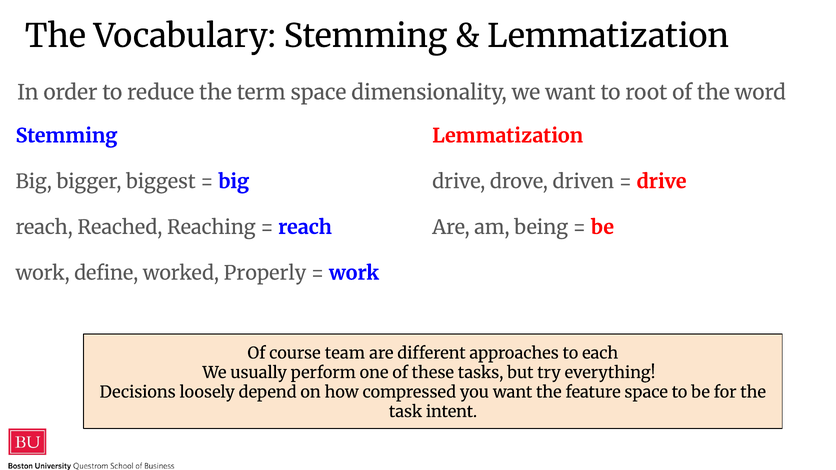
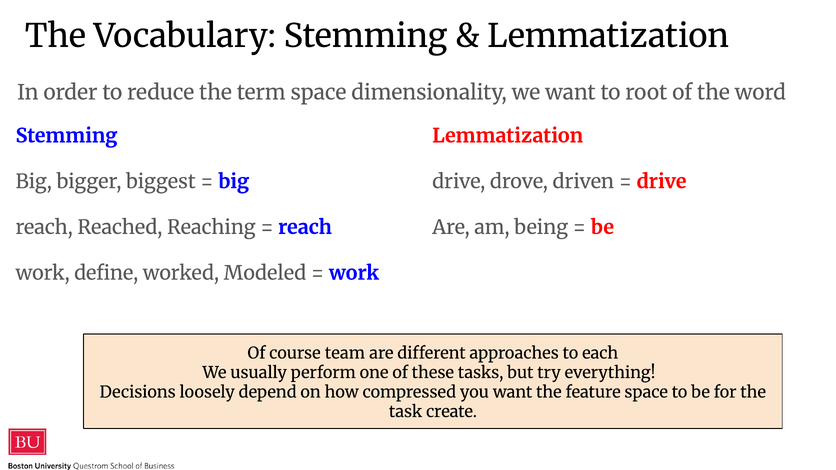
Properly: Properly -> Modeled
intent: intent -> create
